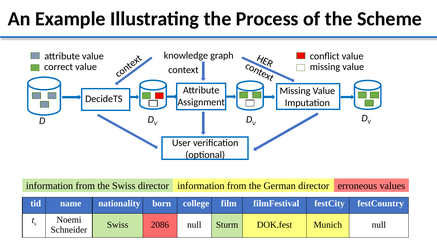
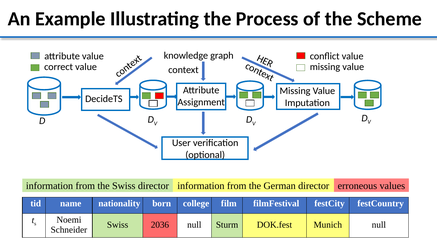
2086: 2086 -> 2036
